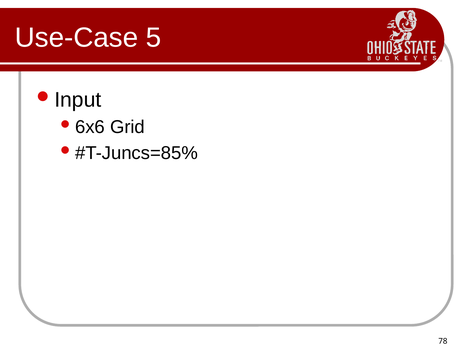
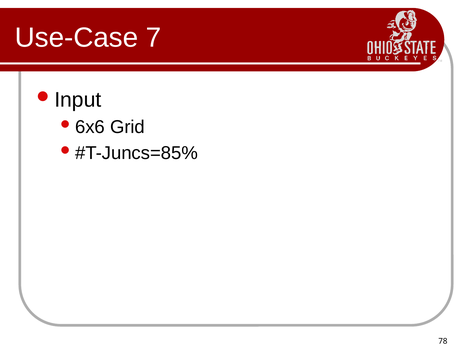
5: 5 -> 7
